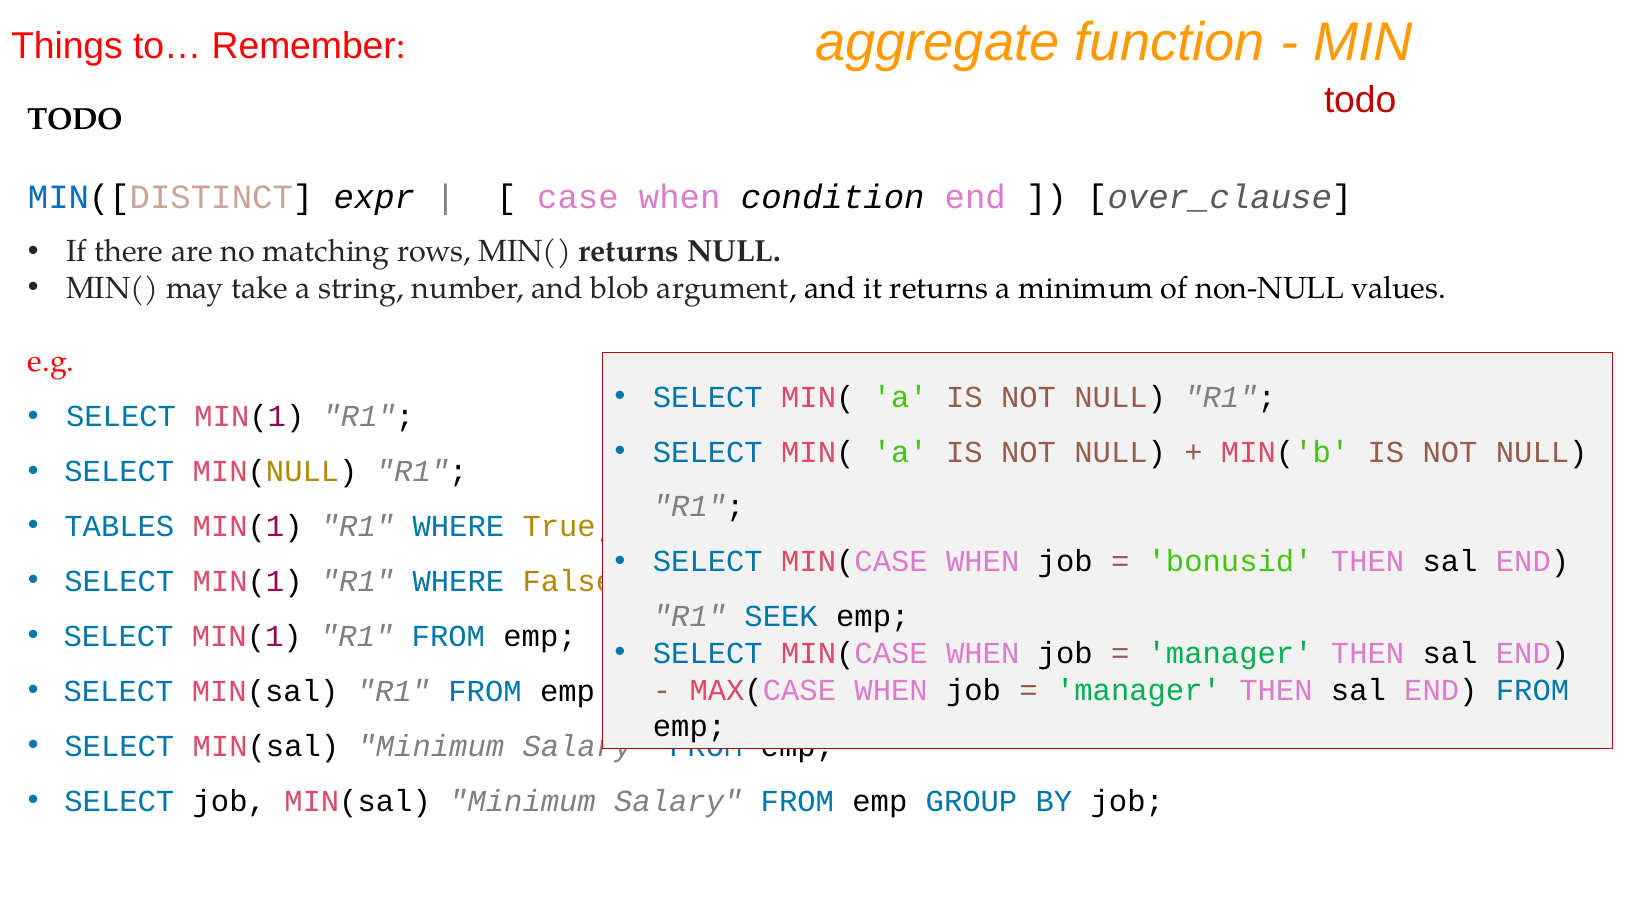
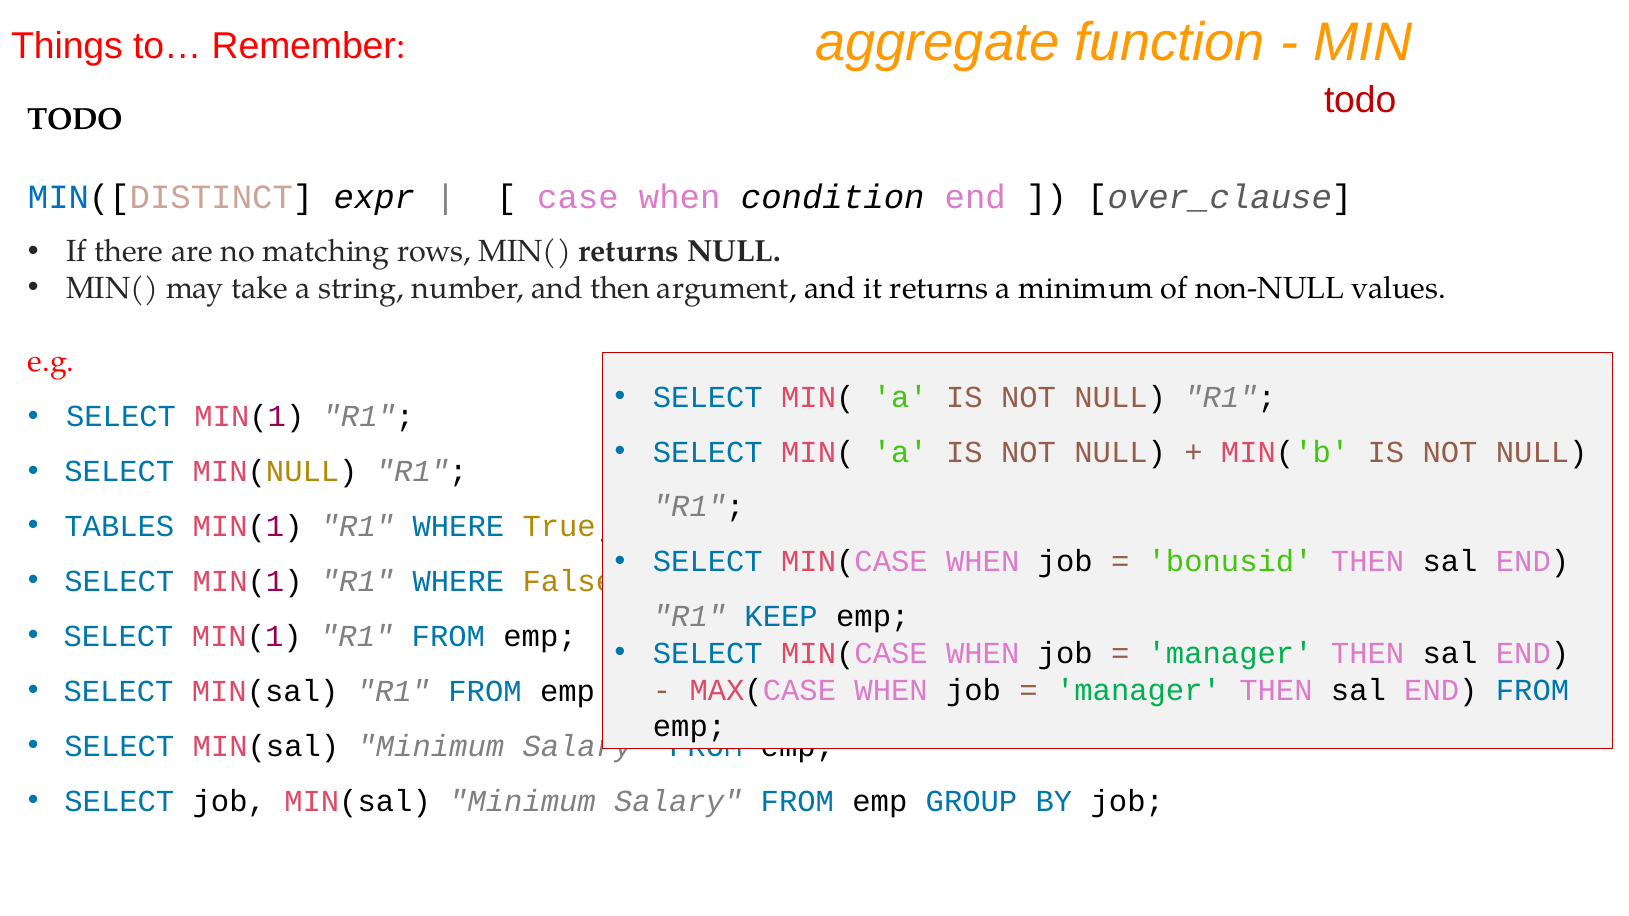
and blob: blob -> then
SEEK: SEEK -> KEEP
